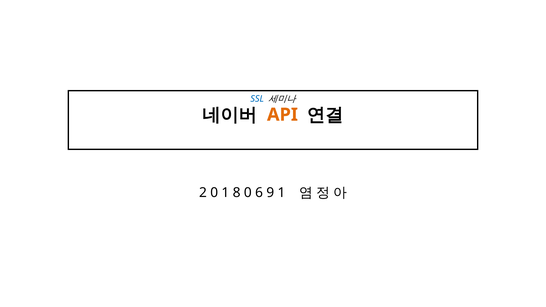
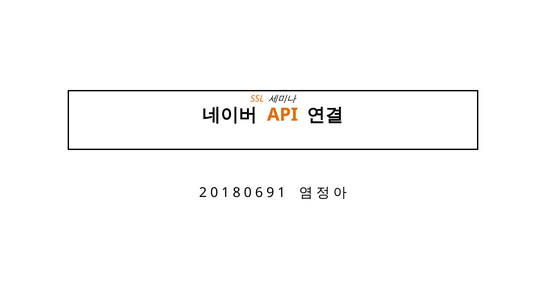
SSL colour: blue -> orange
